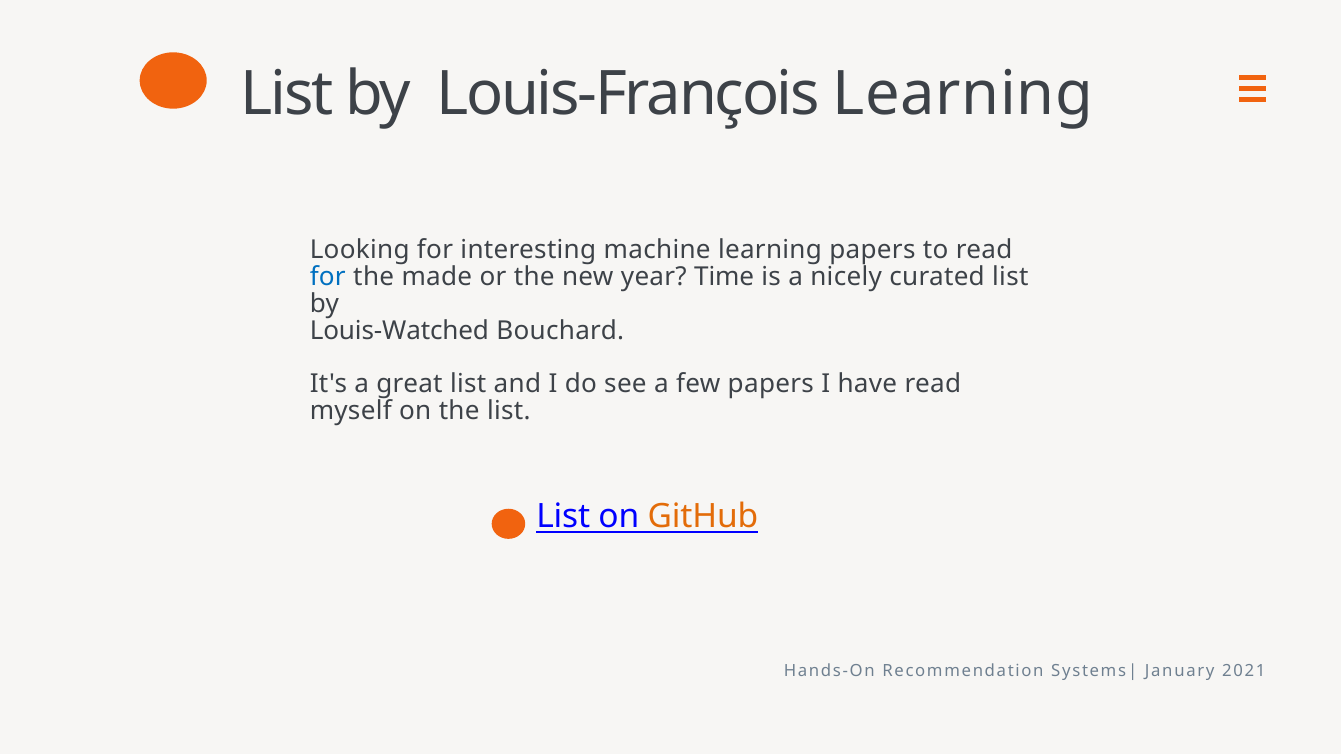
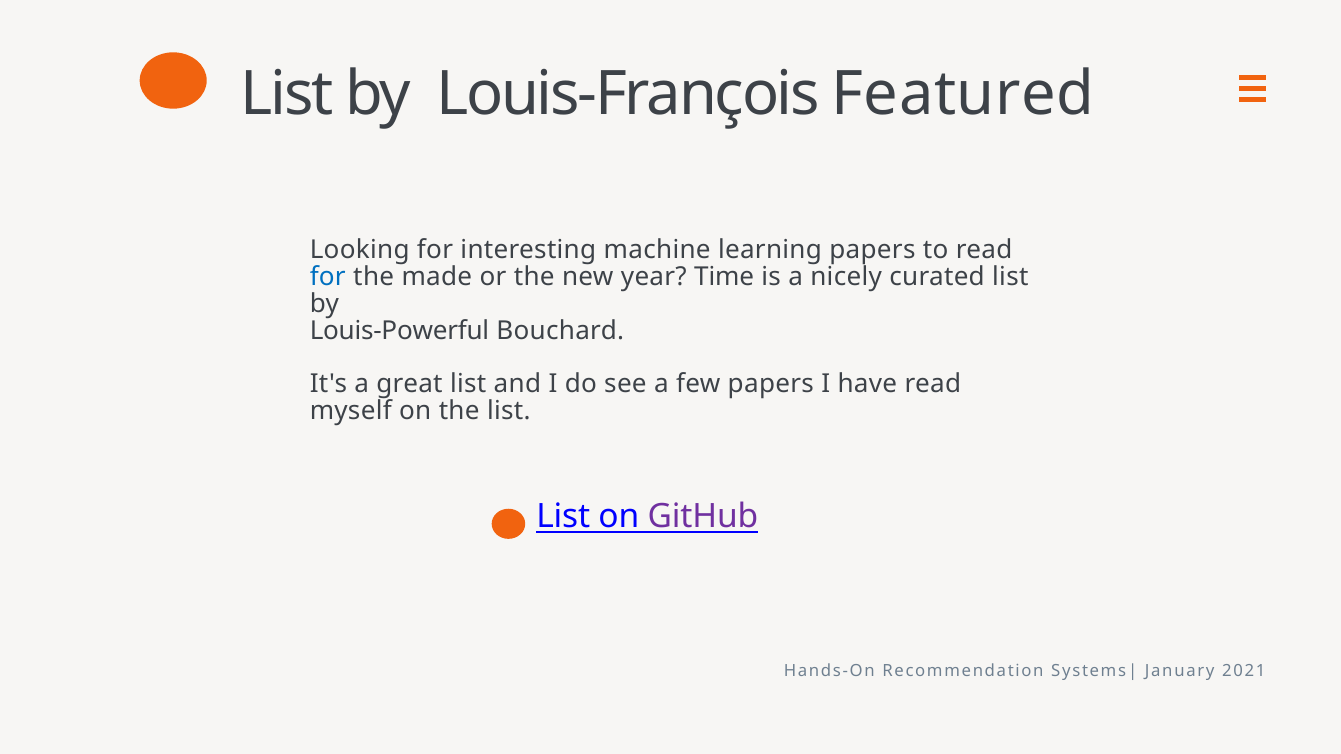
Louis-François Learning: Learning -> Featured
Louis-Watched: Louis-Watched -> Louis-Powerful
GitHub colour: orange -> purple
